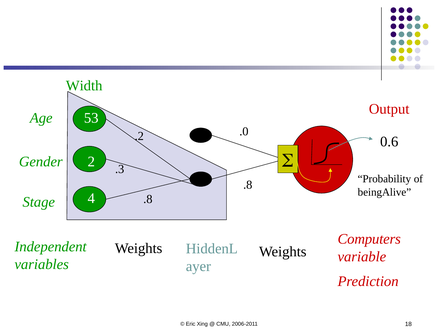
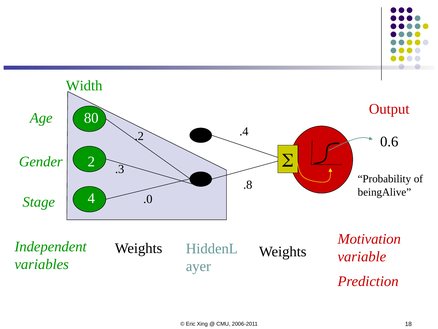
53: 53 -> 80
.0: .0 -> .4
.8 at (148, 199): .8 -> .0
Computers: Computers -> Motivation
